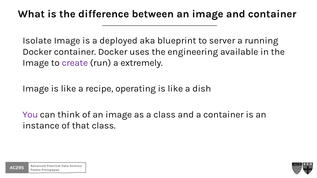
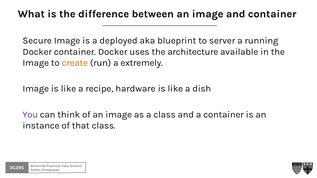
Isolate: Isolate -> Secure
engineering: engineering -> architecture
create colour: purple -> orange
operating: operating -> hardware
